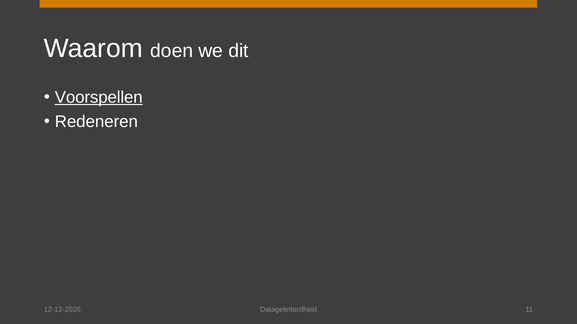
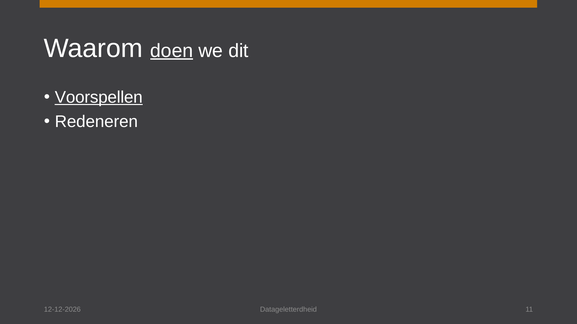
doen underline: none -> present
